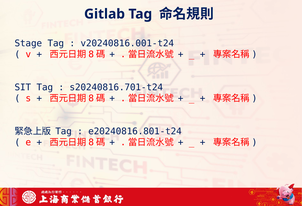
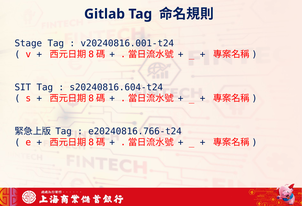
s20240816.701-t24: s20240816.701-t24 -> s20240816.604-t24
e20240816.801-t24: e20240816.801-t24 -> e20240816.766-t24
